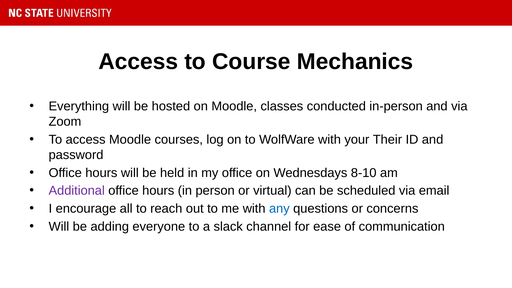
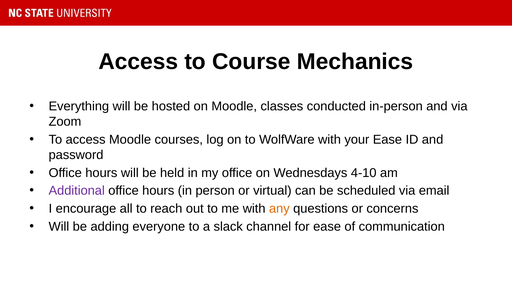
your Their: Their -> Ease
8-10: 8-10 -> 4-10
any colour: blue -> orange
